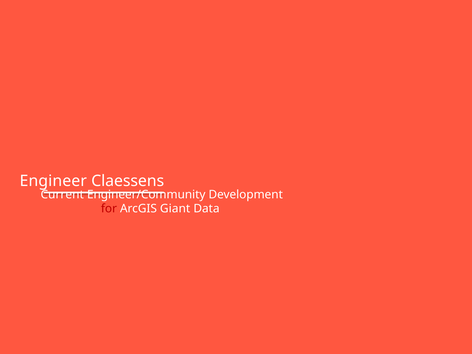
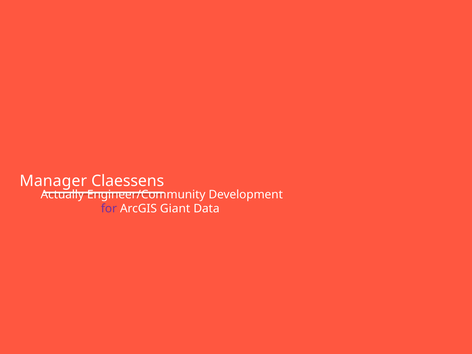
Engineer: Engineer -> Manager
Current: Current -> Actually
for colour: red -> purple
